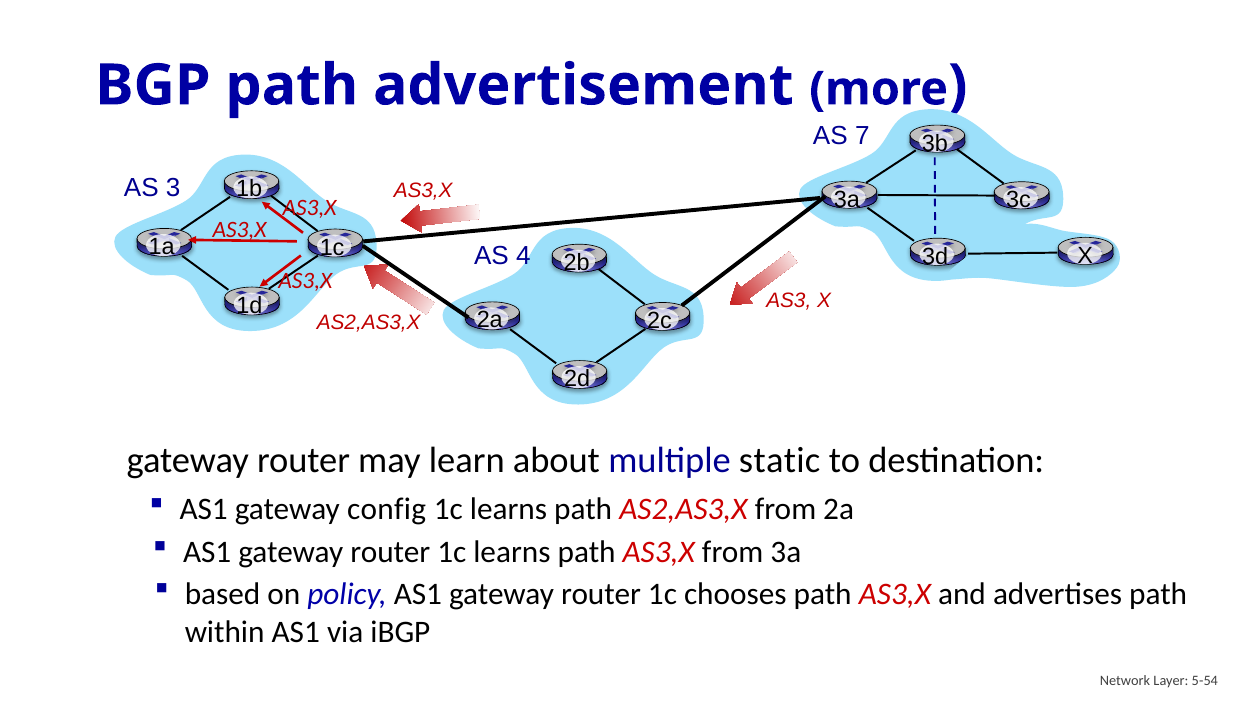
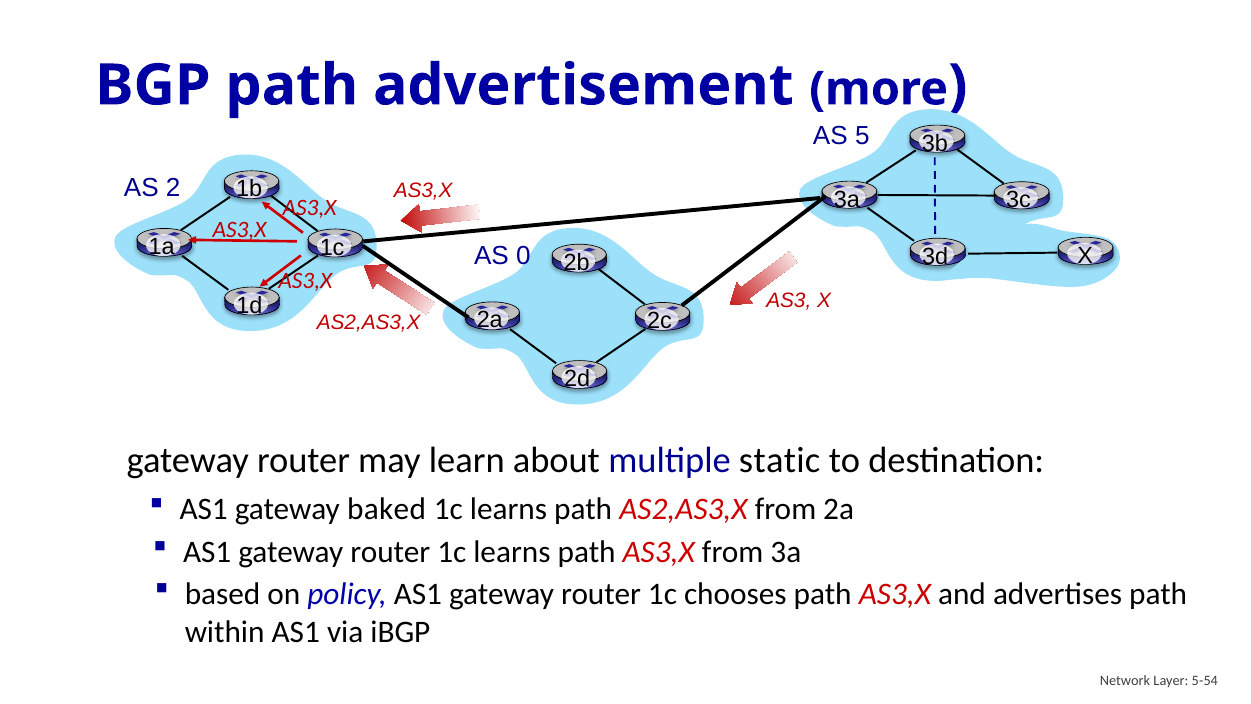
7: 7 -> 5
3: 3 -> 2
4: 4 -> 0
config: config -> baked
